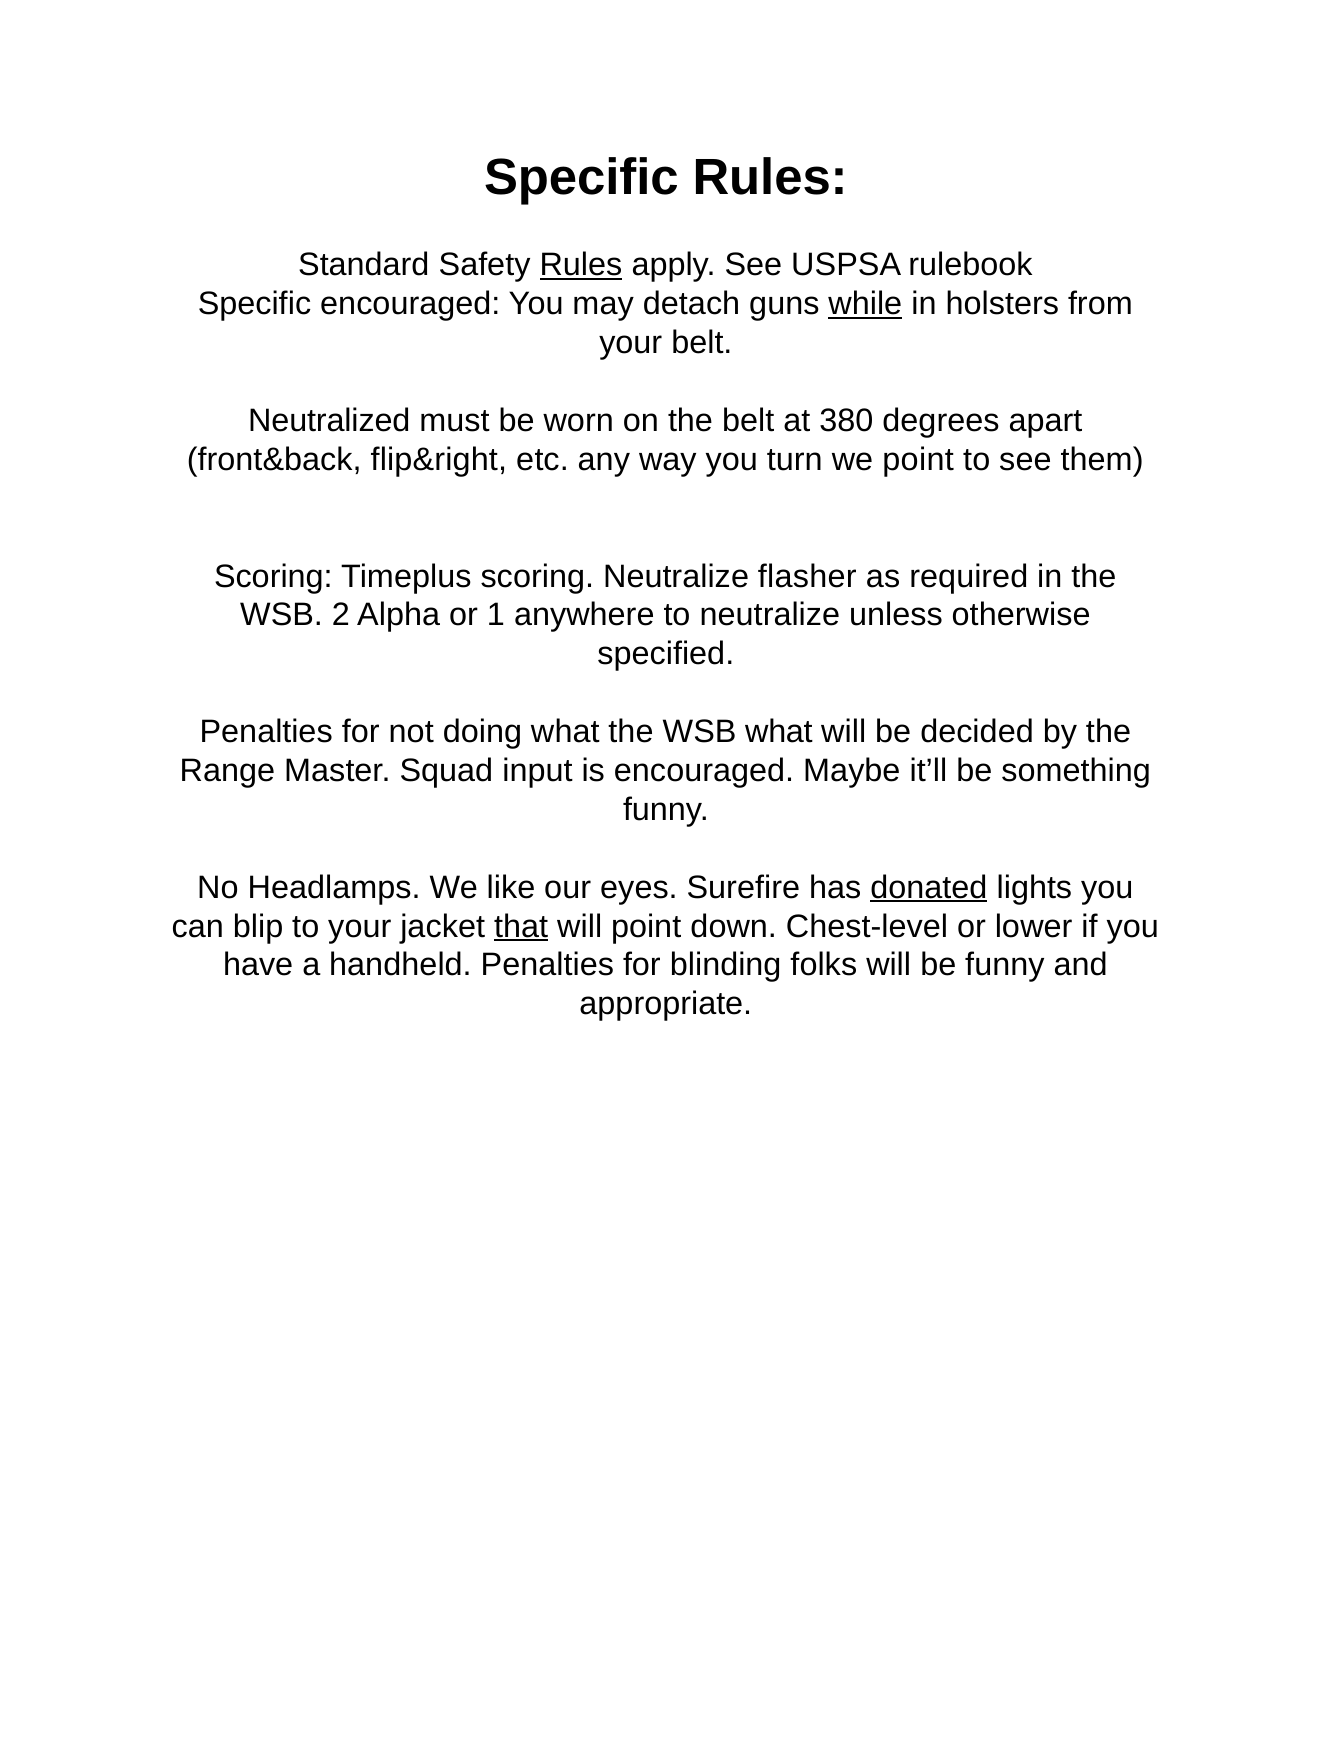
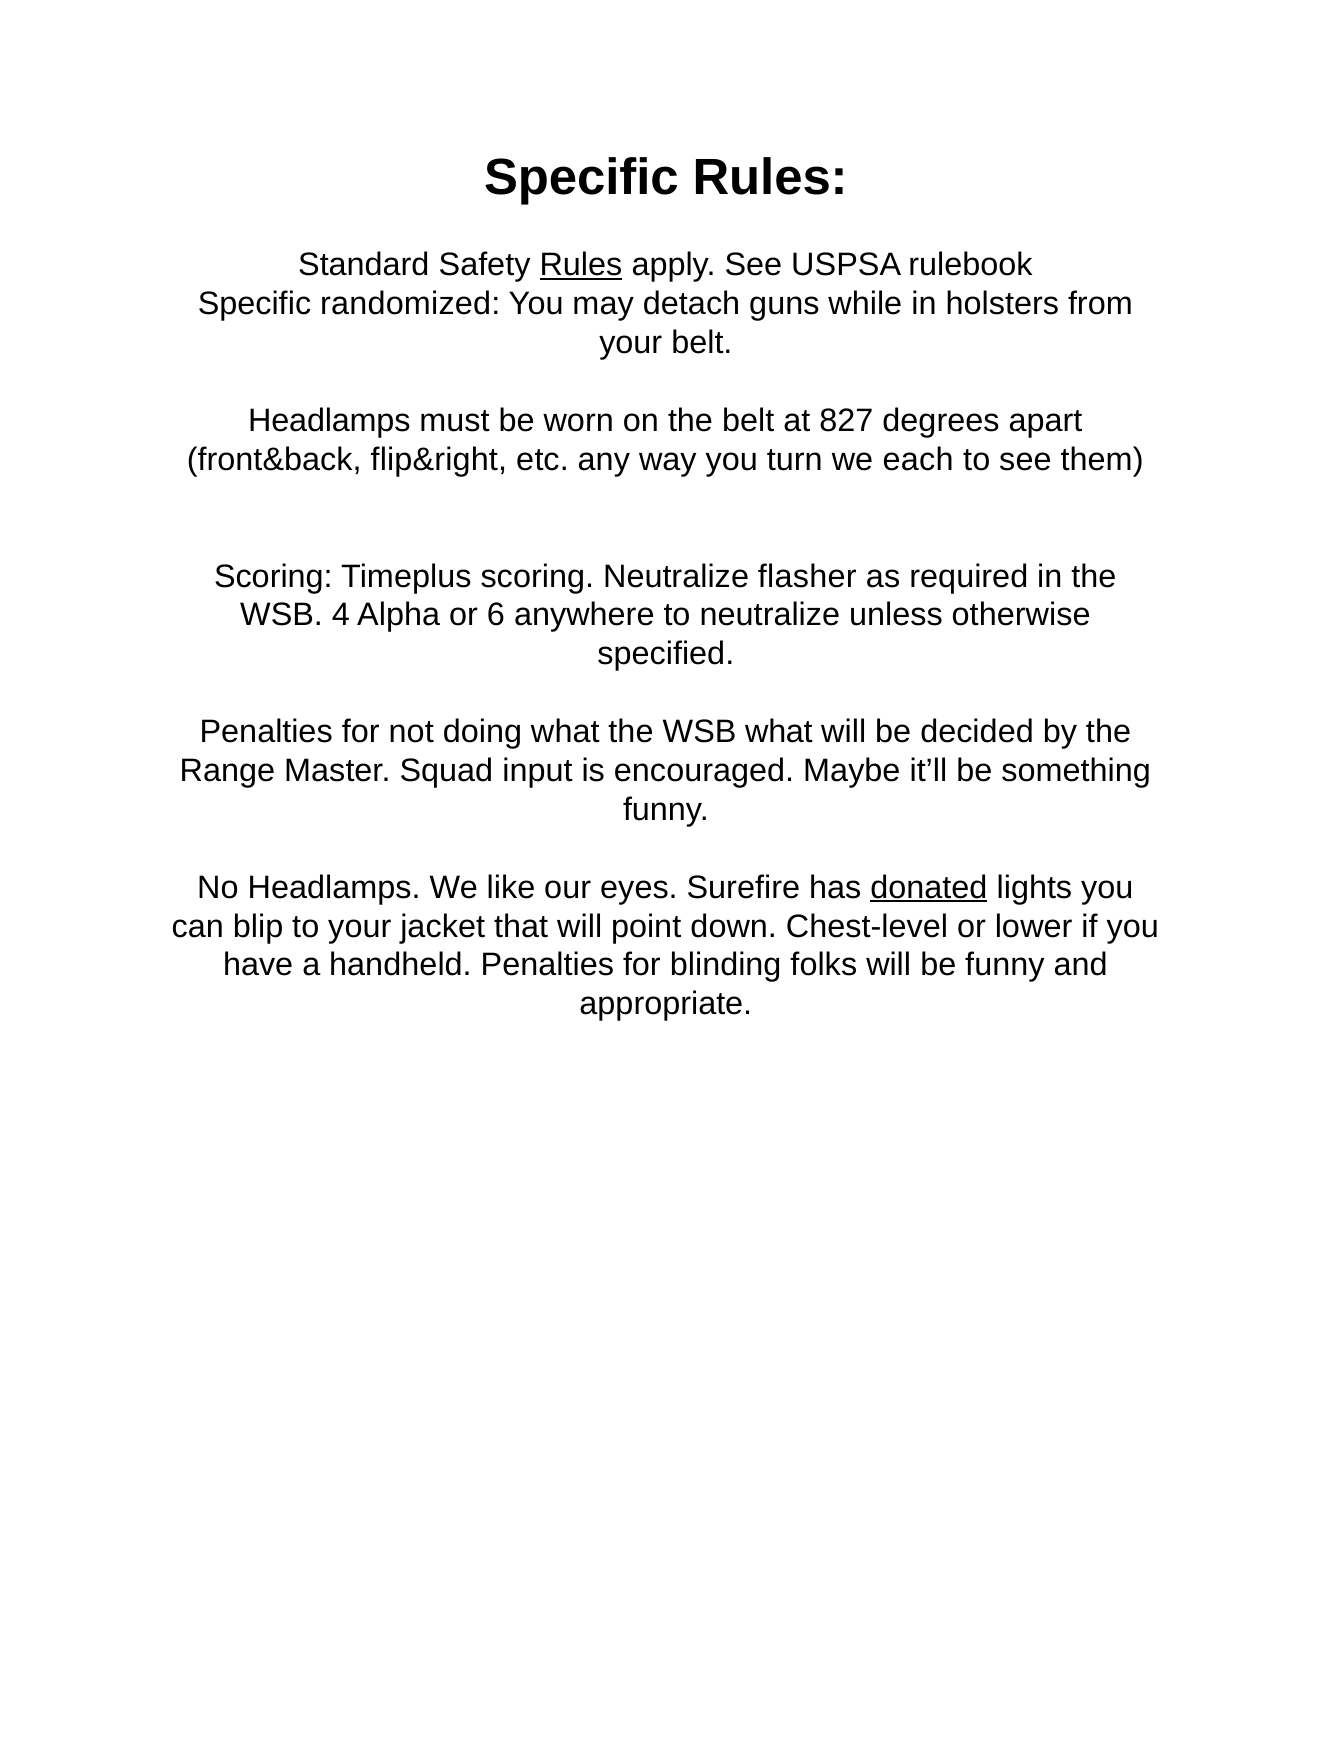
Specific encouraged: encouraged -> randomized
while underline: present -> none
Neutralized at (329, 421): Neutralized -> Headlamps
380: 380 -> 827
we point: point -> each
2: 2 -> 4
1: 1 -> 6
that underline: present -> none
